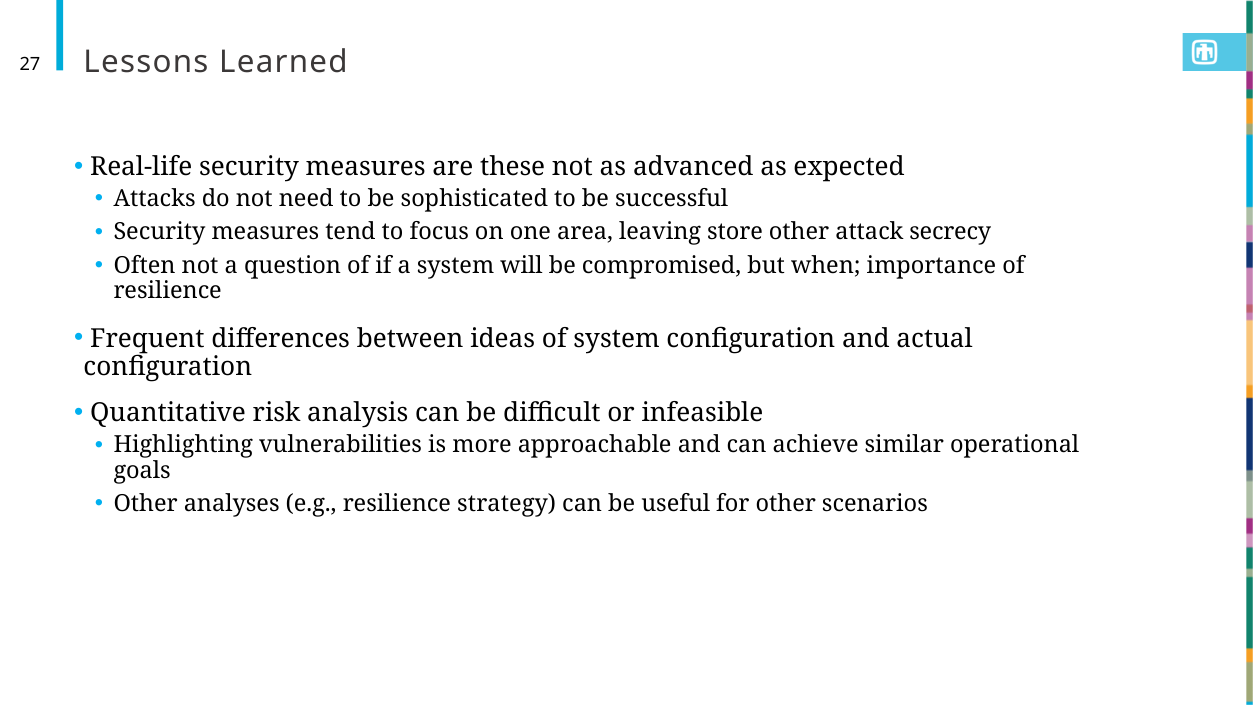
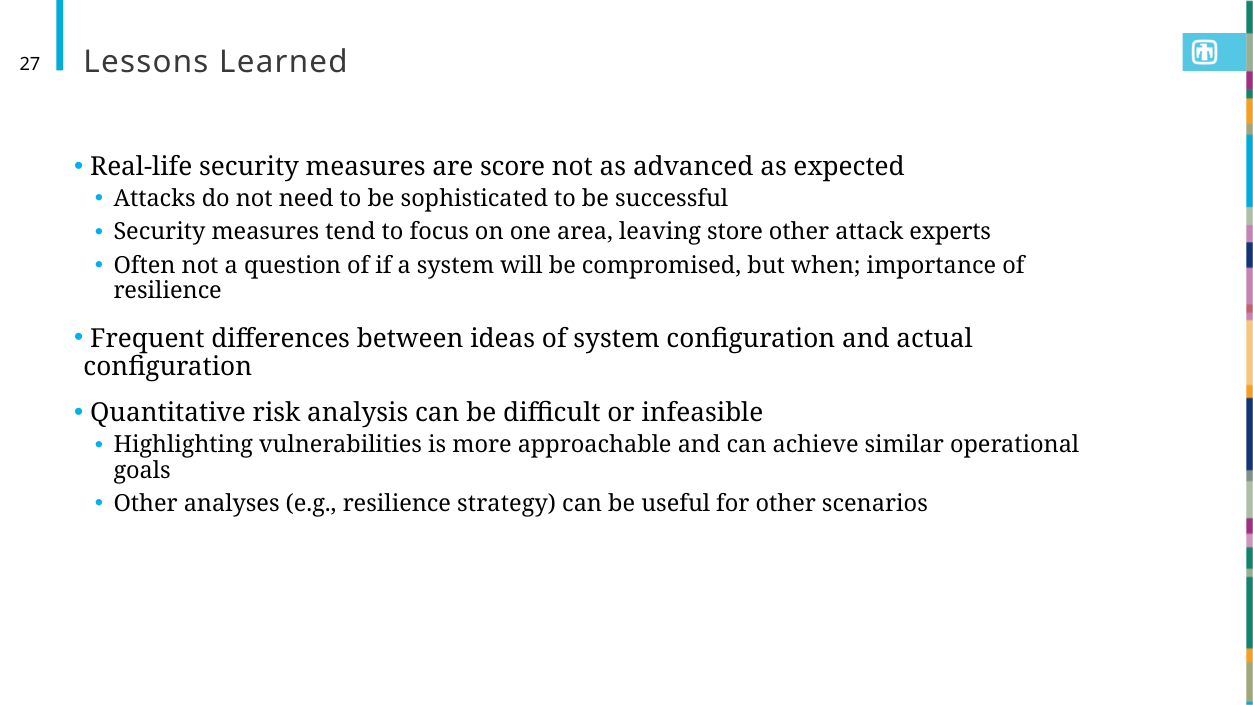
these: these -> score
secrecy: secrecy -> experts
